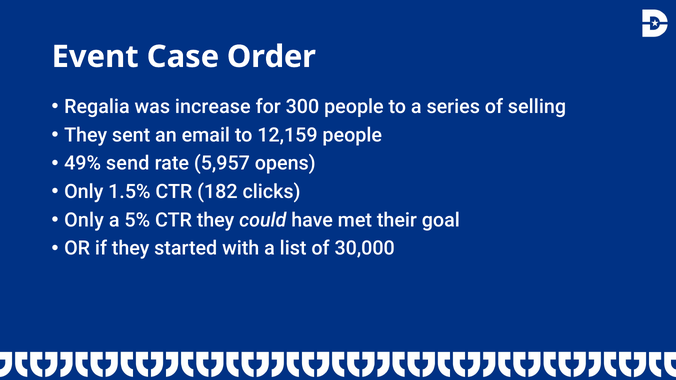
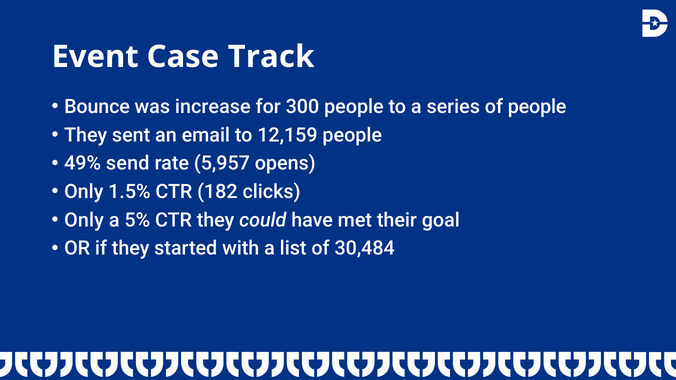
Order: Order -> Track
Regalia: Regalia -> Bounce
of selling: selling -> people
30,000: 30,000 -> 30,484
